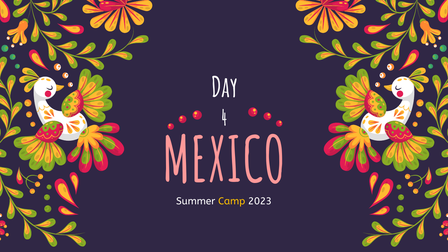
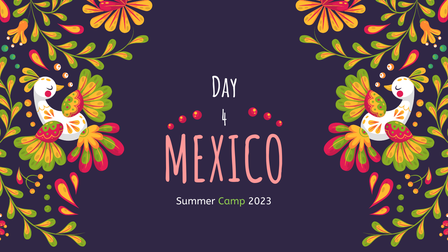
Camp colour: yellow -> light green
